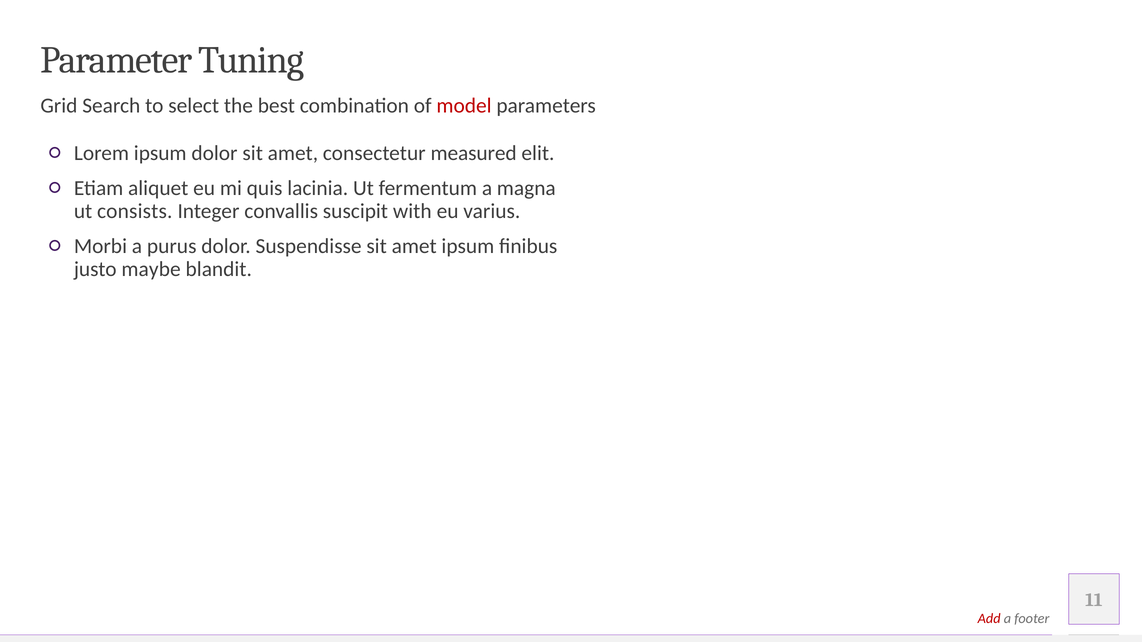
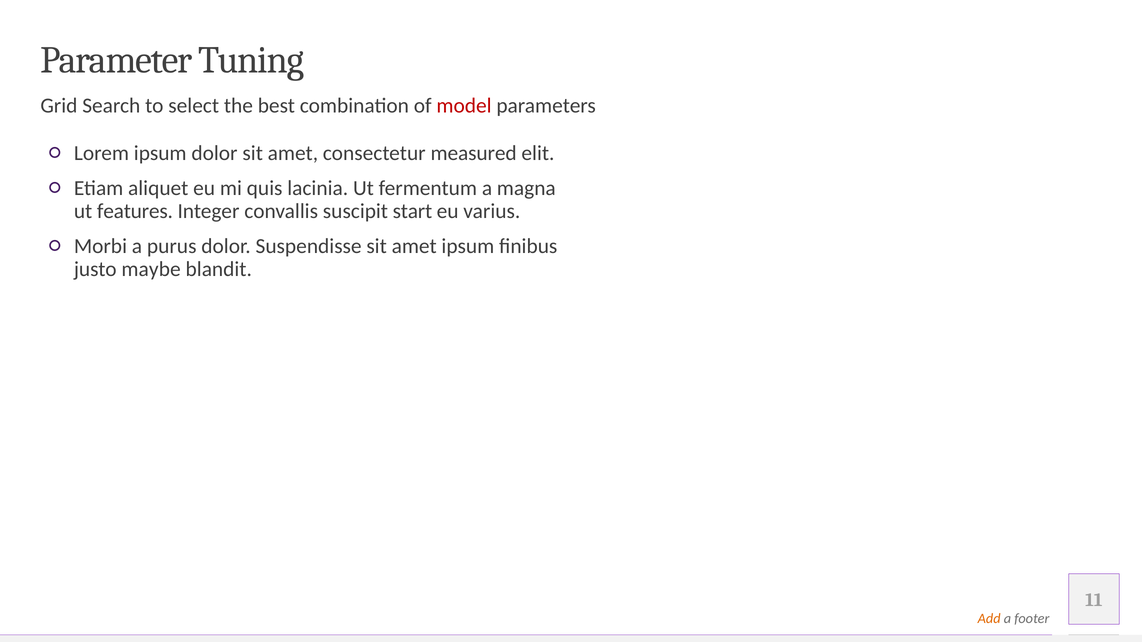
consists: consists -> features
with: with -> start
Add colour: red -> orange
